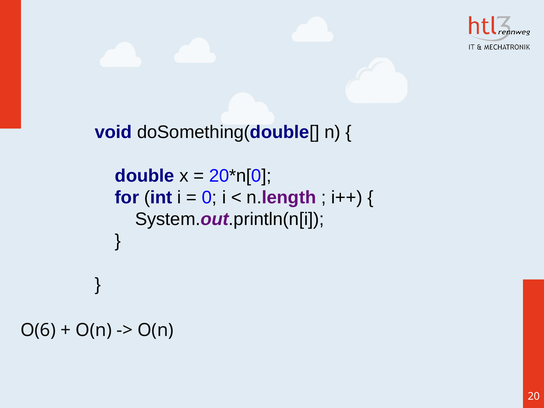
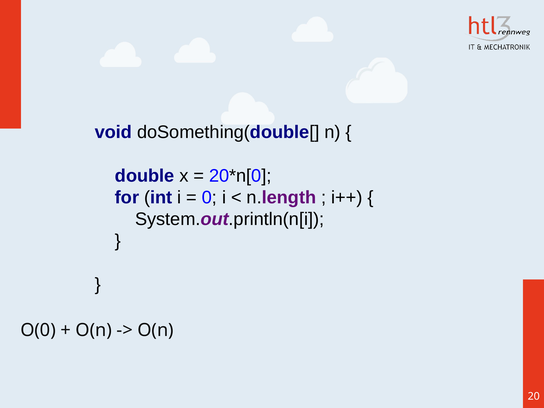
O(6: O(6 -> O(0
